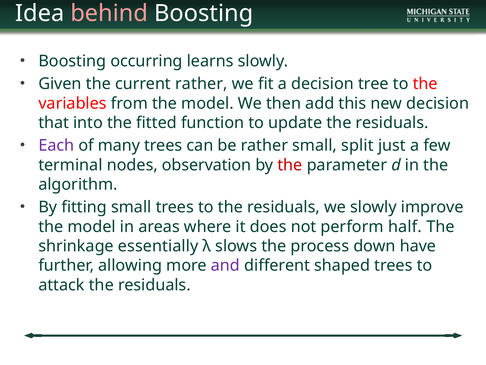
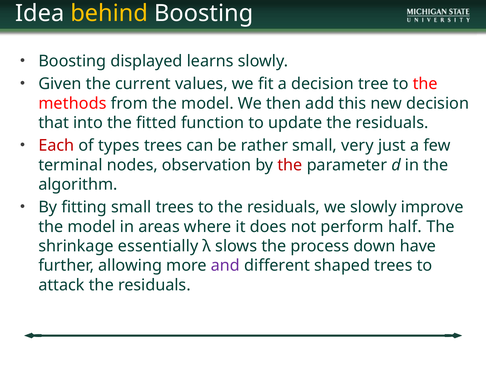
behind colour: pink -> yellow
occurring: occurring -> displayed
current rather: rather -> values
variables: variables -> methods
Each colour: purple -> red
many: many -> types
split: split -> very
